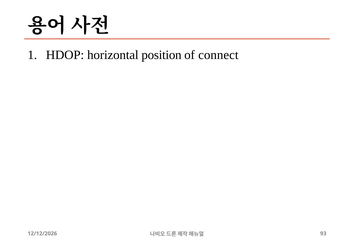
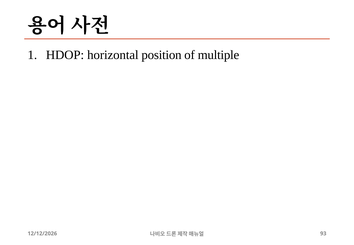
connect: connect -> multiple
